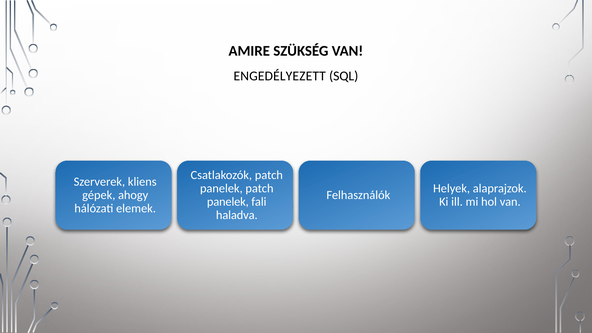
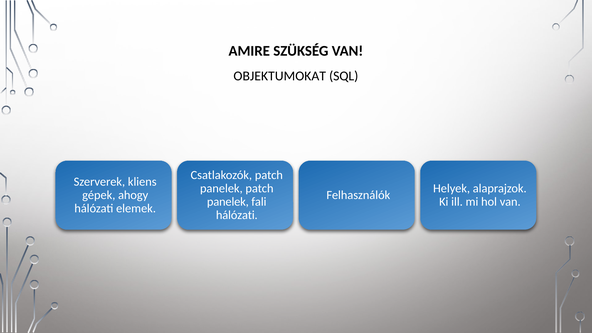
ENGEDÉLYEZETT: ENGEDÉLYEZETT -> OBJEKTUMOKAT
haladva at (237, 215): haladva -> hálózati
